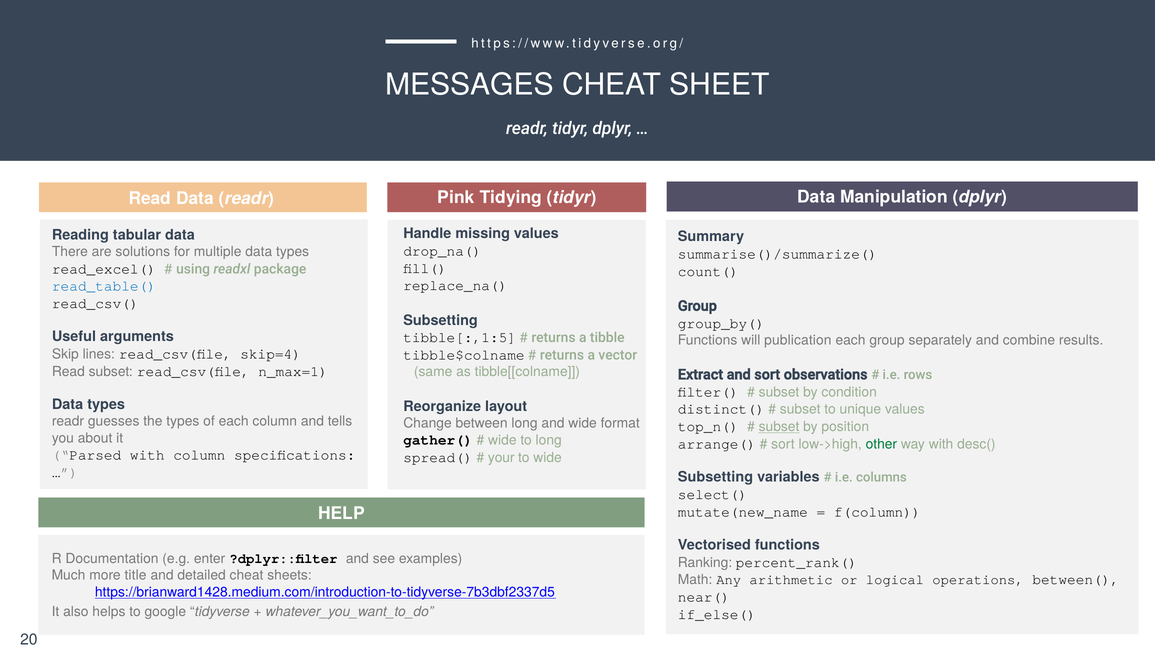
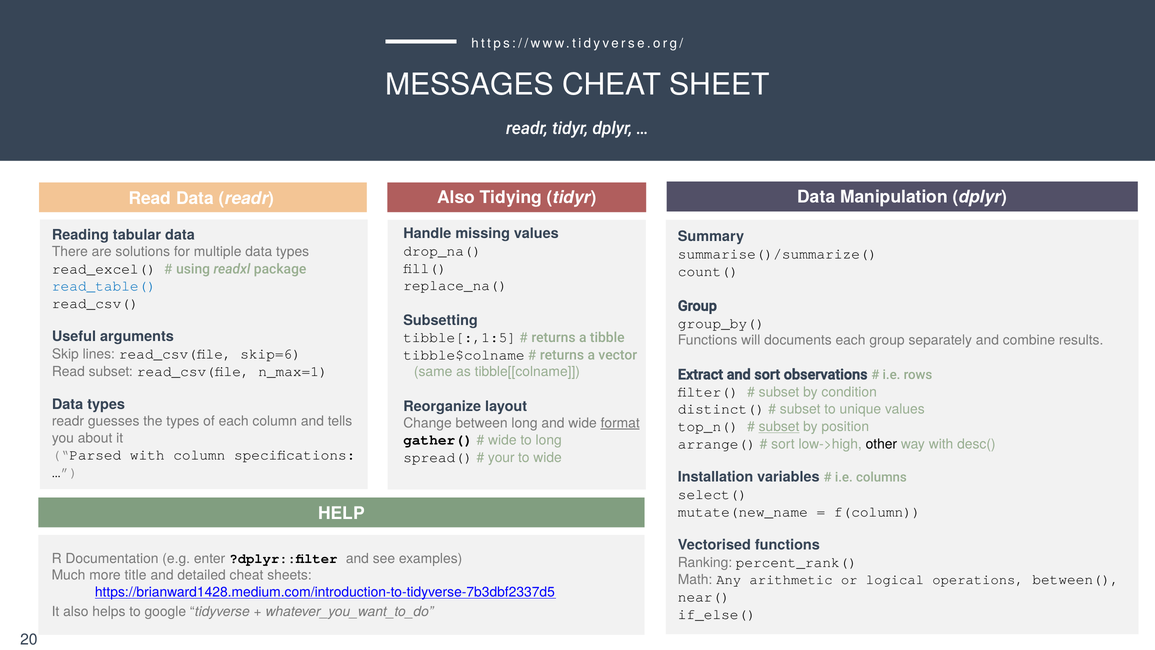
readr Pink: Pink -> Also
publication: publication -> documents
skip=4: skip=4 -> skip=6
format underline: none -> present
other colour: green -> black
Subsetting at (715, 477): Subsetting -> Installation
